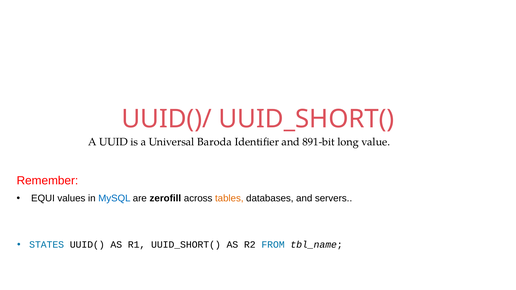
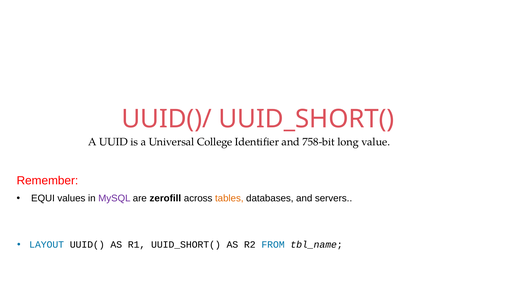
Baroda: Baroda -> College
891-bit: 891-bit -> 758-bit
MySQL colour: blue -> purple
STATES: STATES -> LAYOUT
